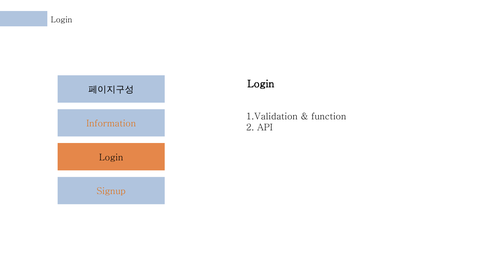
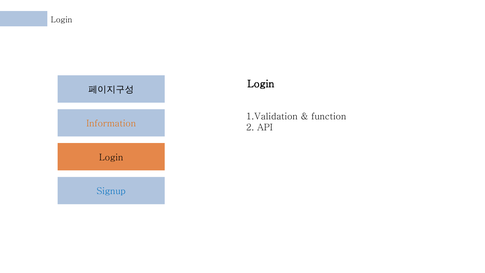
Signup colour: orange -> blue
